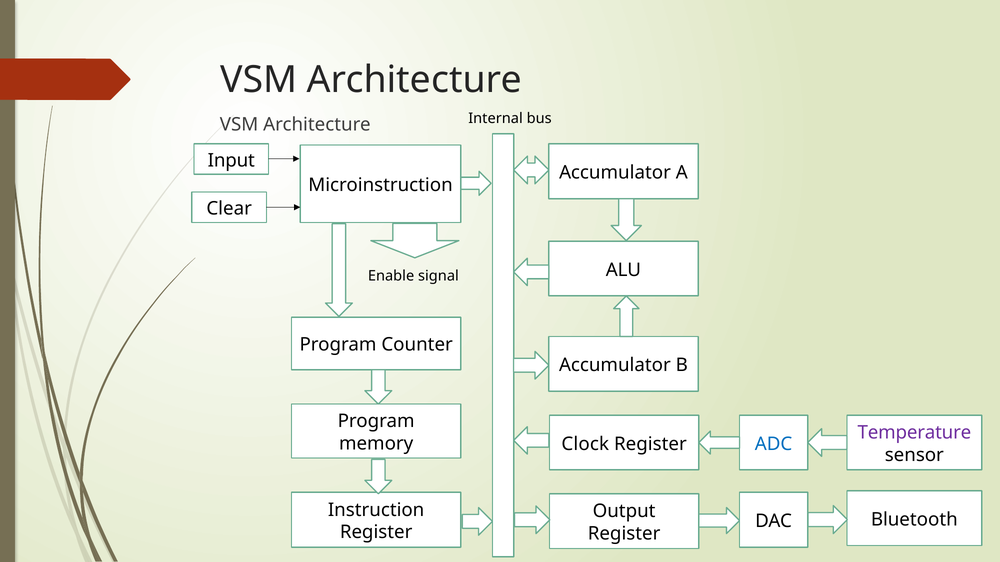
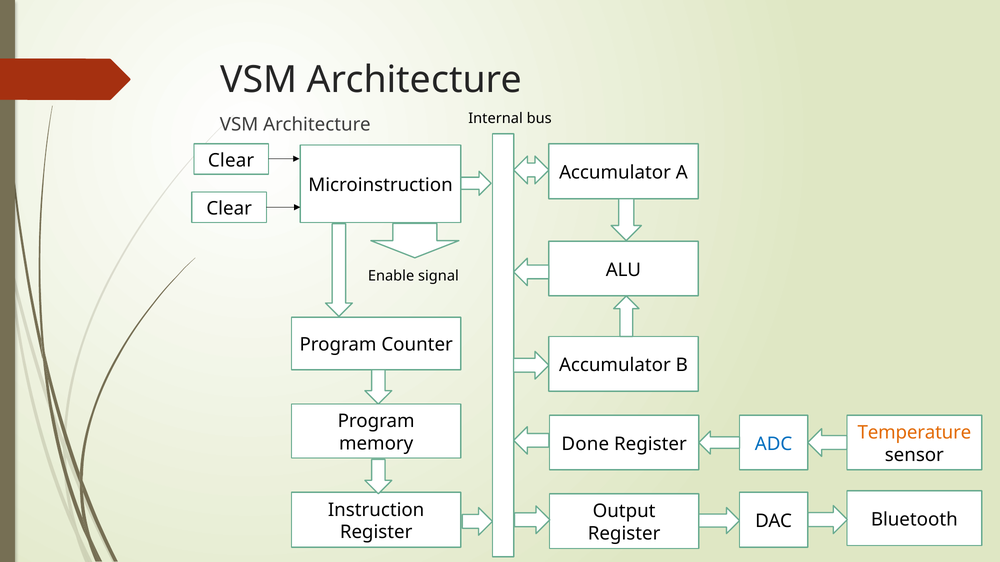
Input at (231, 161): Input -> Clear
Temperature colour: purple -> orange
Clock: Clock -> Done
